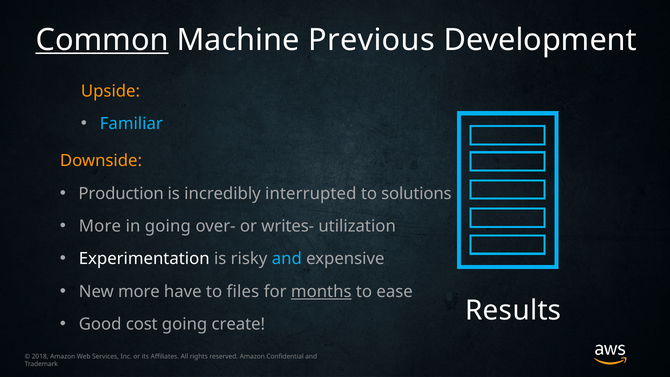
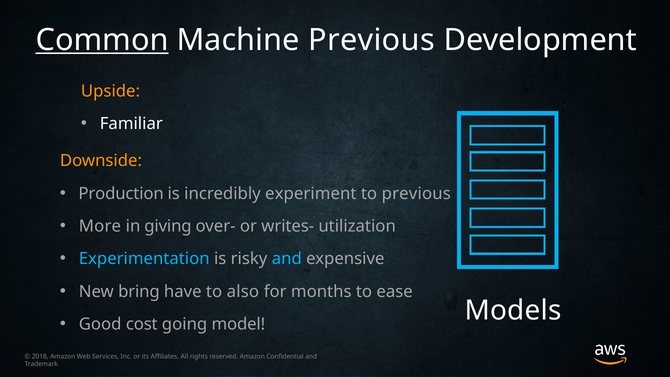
Familiar colour: light blue -> white
interrupted: interrupted -> experiment
to solutions: solutions -> previous
in going: going -> giving
Experimentation colour: white -> light blue
New more: more -> bring
files: files -> also
months underline: present -> none
Results: Results -> Models
create: create -> model
